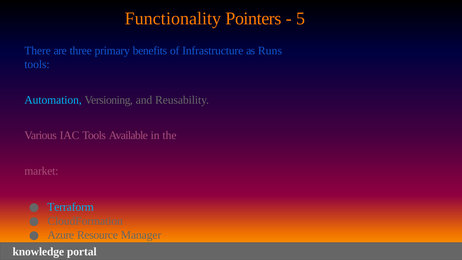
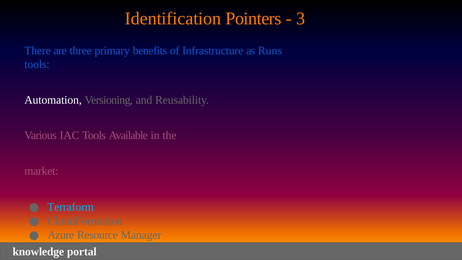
Functionality: Functionality -> Identification
5: 5 -> 3
Automation colour: light blue -> white
